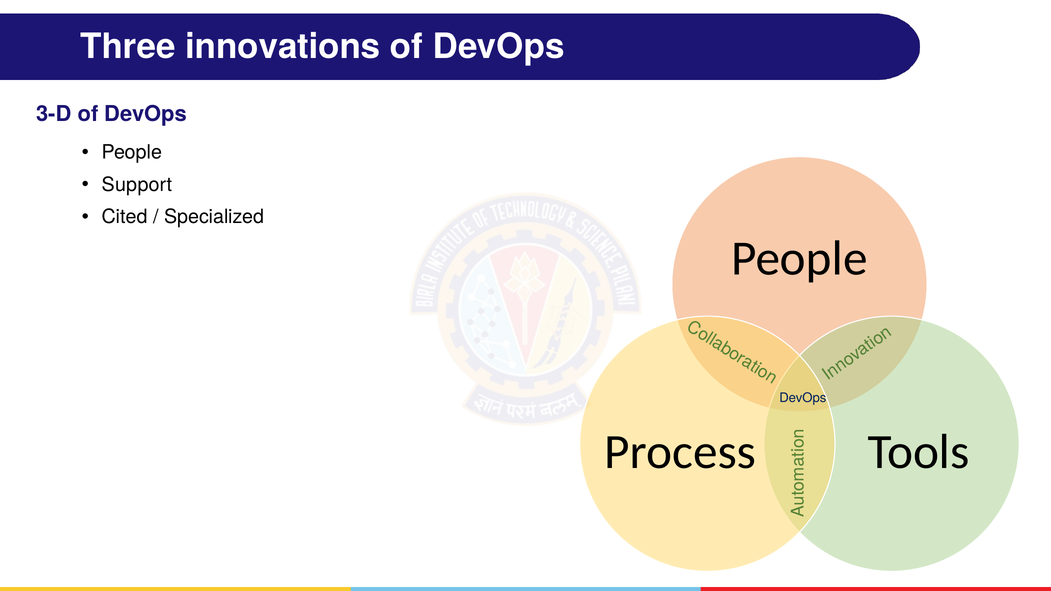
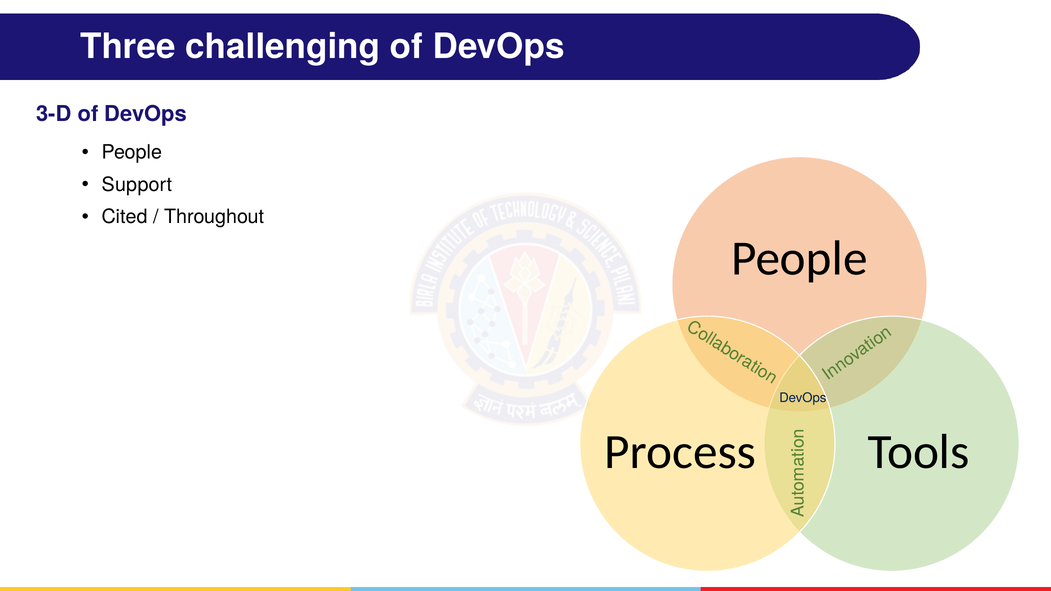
innovations: innovations -> challenging
Specialized: Specialized -> Throughout
